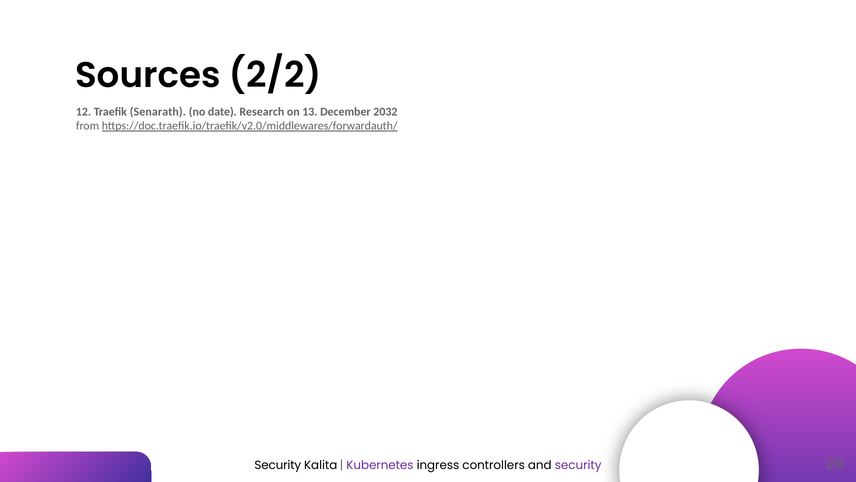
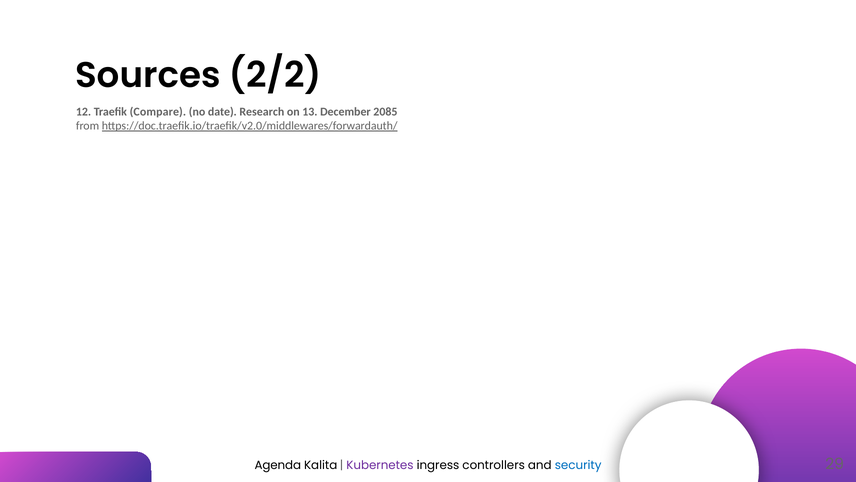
Senarath: Senarath -> Compare
2032: 2032 -> 2085
Security at (278, 465): Security -> Agenda
security at (578, 465) colour: purple -> blue
